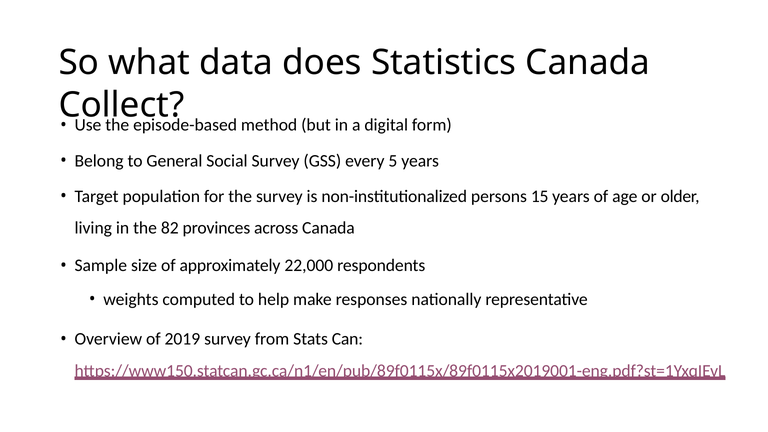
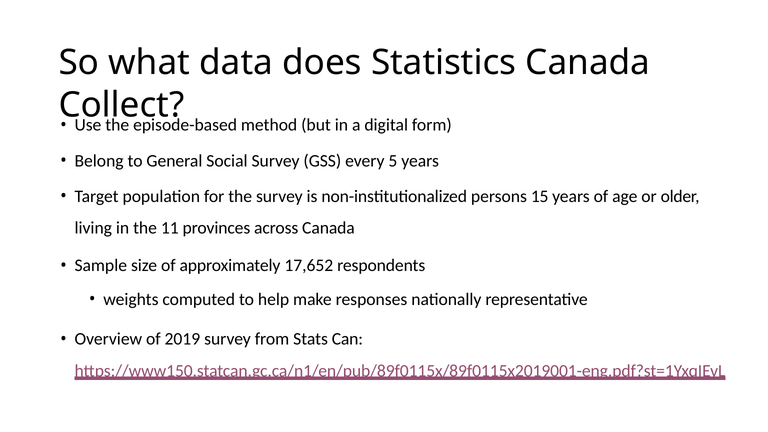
82: 82 -> 11
22,000: 22,000 -> 17,652
